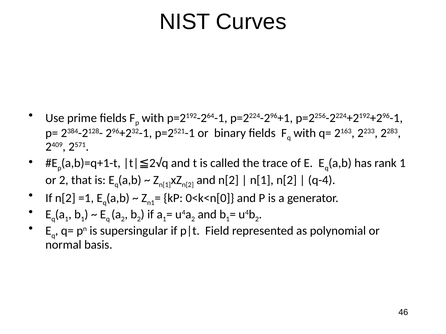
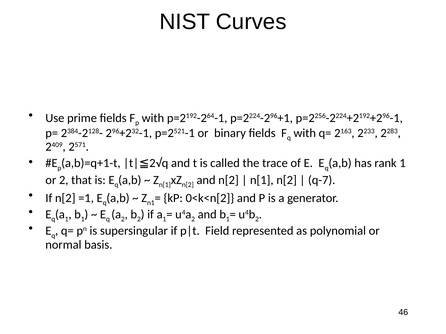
q-4: q-4 -> q-7
0<k<n[0: 0<k<n[0 -> 0<k<n[2
